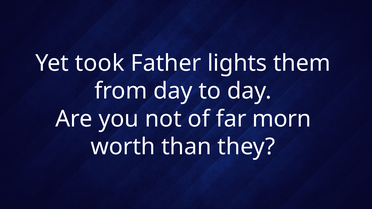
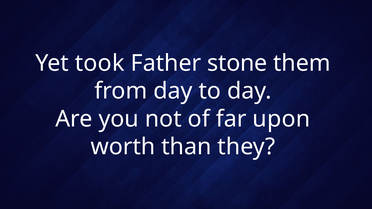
lights: lights -> stone
morn: morn -> upon
